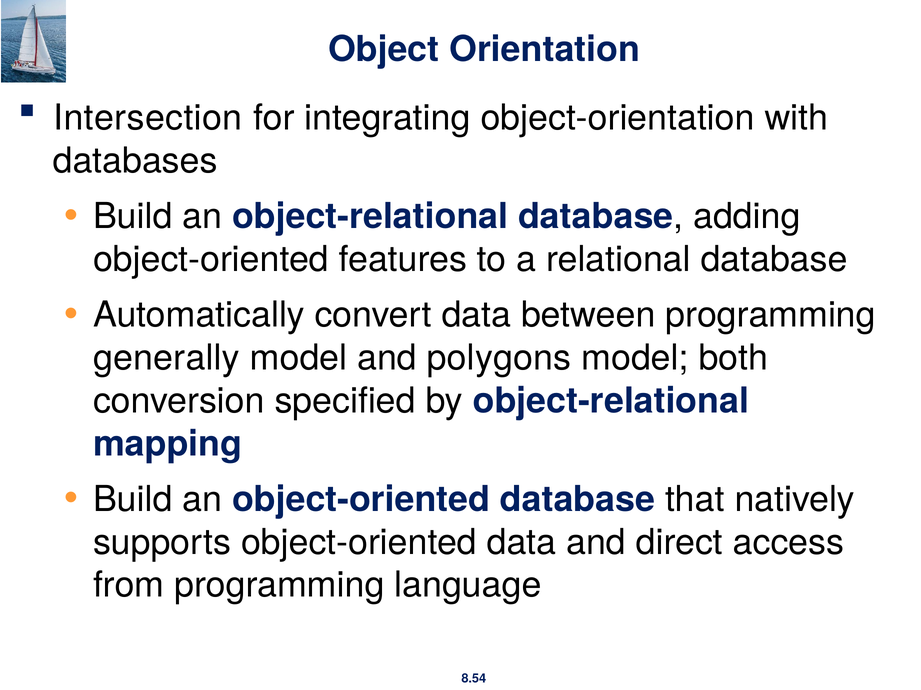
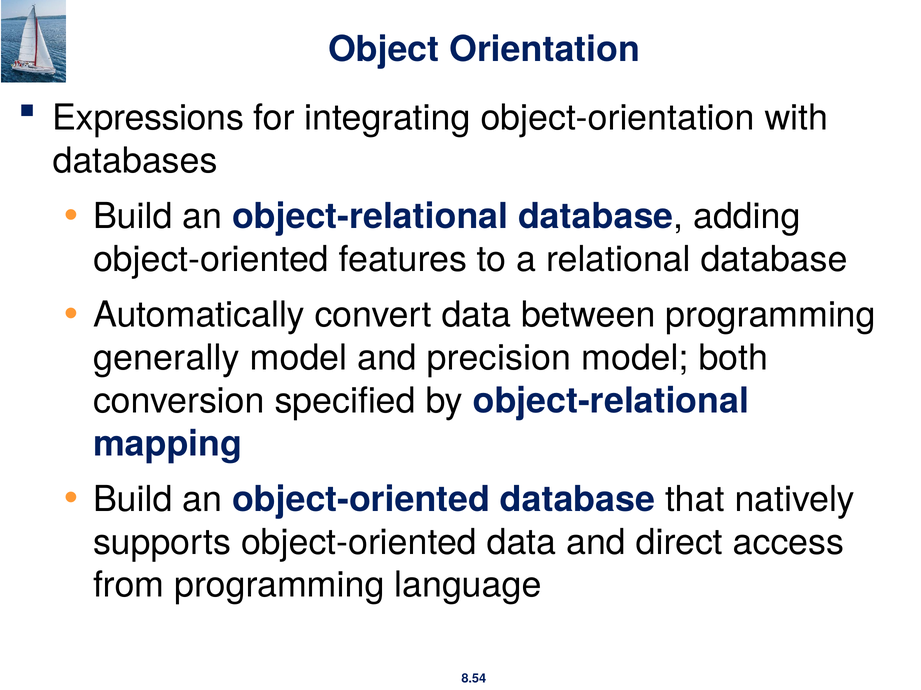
Intersection: Intersection -> Expressions
polygons: polygons -> precision
